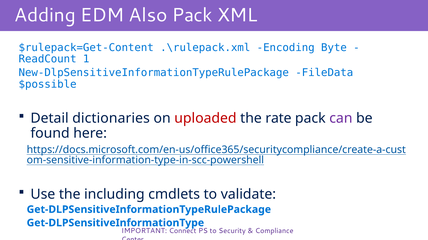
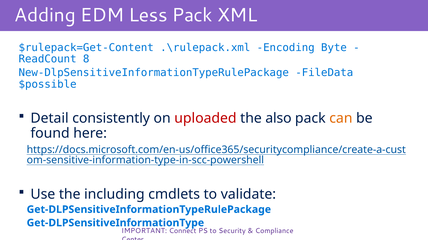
Also: Also -> Less
1: 1 -> 8
dictionaries: dictionaries -> consistently
rate: rate -> also
can colour: purple -> orange
